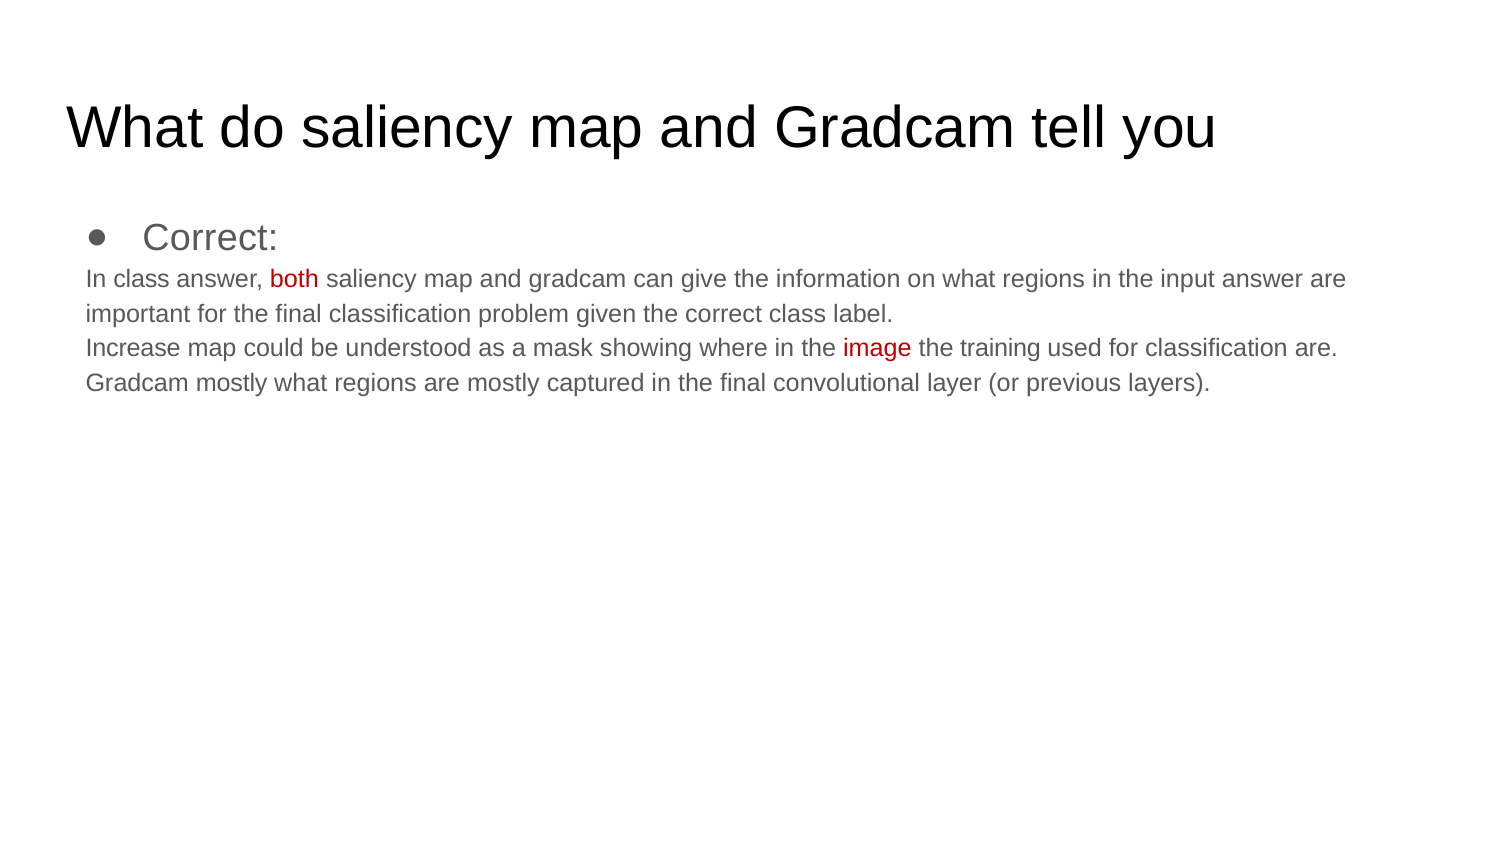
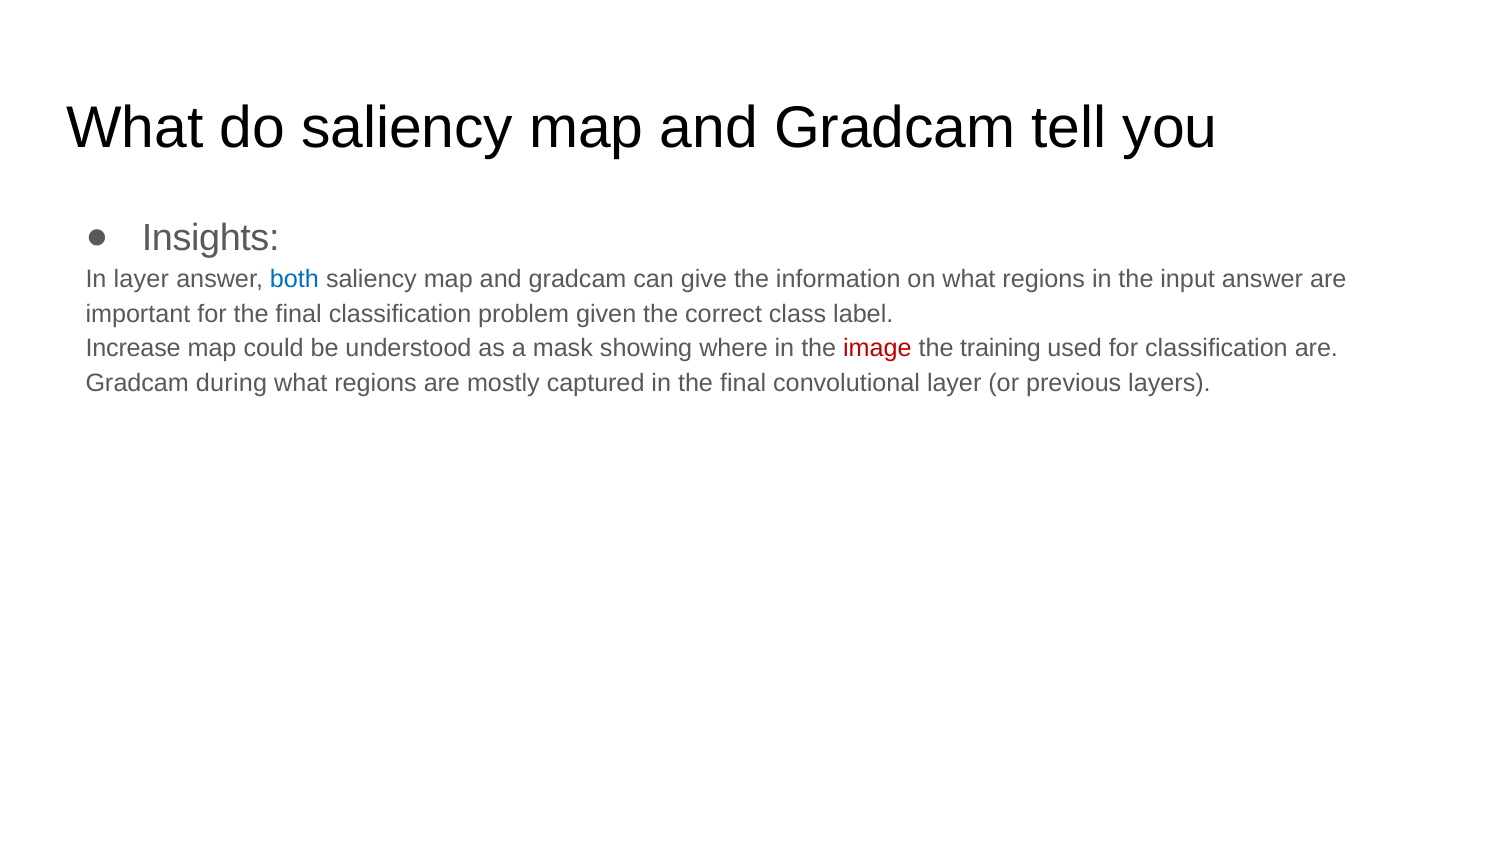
Correct at (210, 238): Correct -> Insights
In class: class -> layer
both colour: red -> blue
Gradcam mostly: mostly -> during
